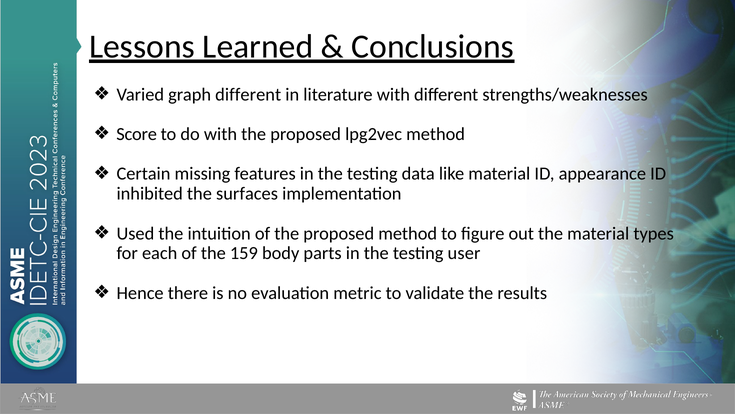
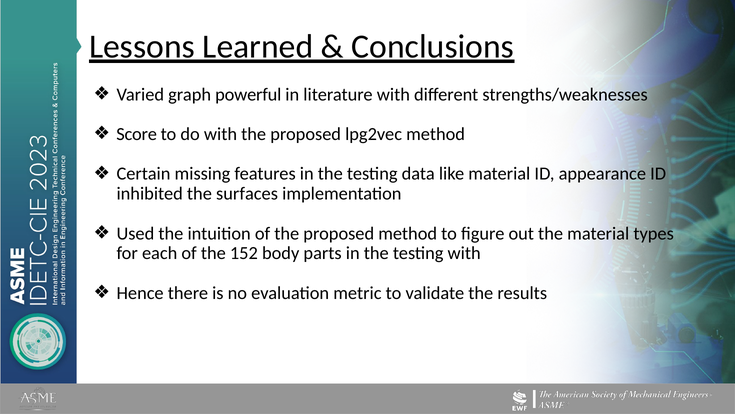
graph different: different -> powerful
159: 159 -> 152
testing user: user -> with
